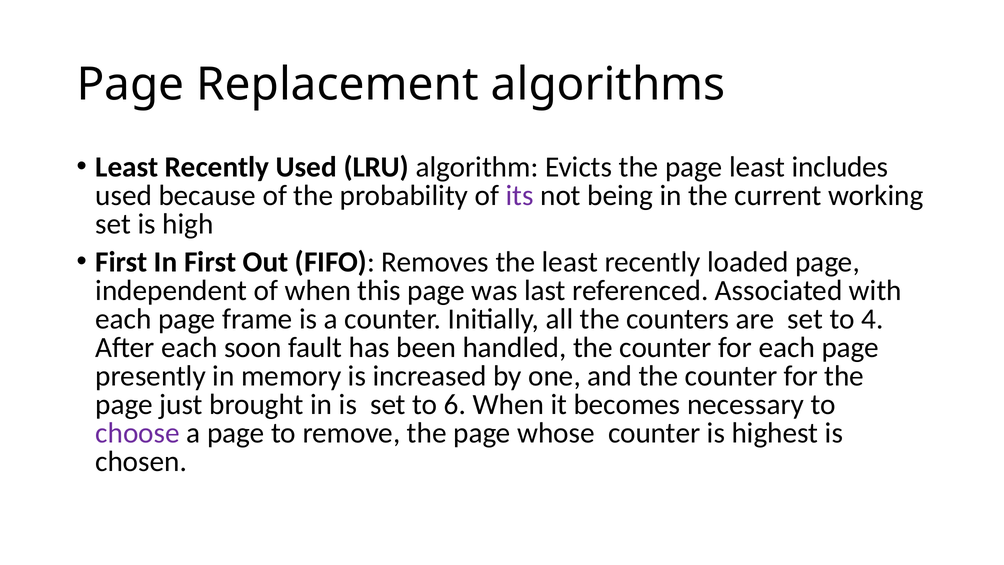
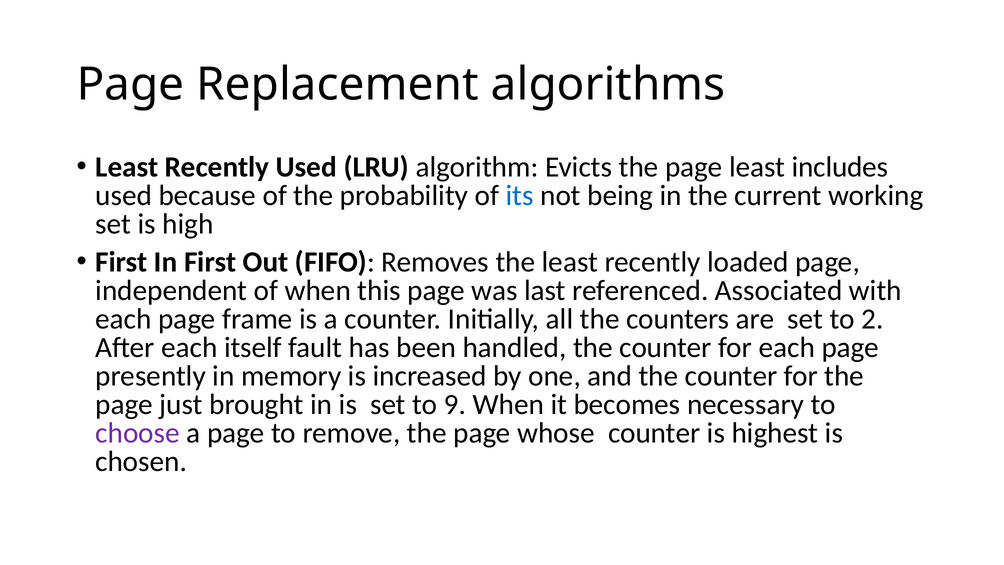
its colour: purple -> blue
4: 4 -> 2
soon: soon -> itself
6: 6 -> 9
